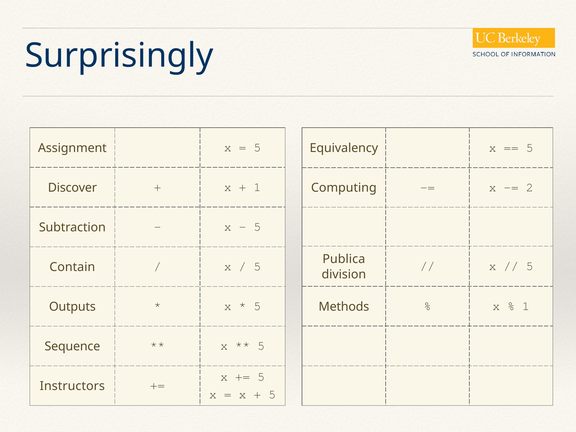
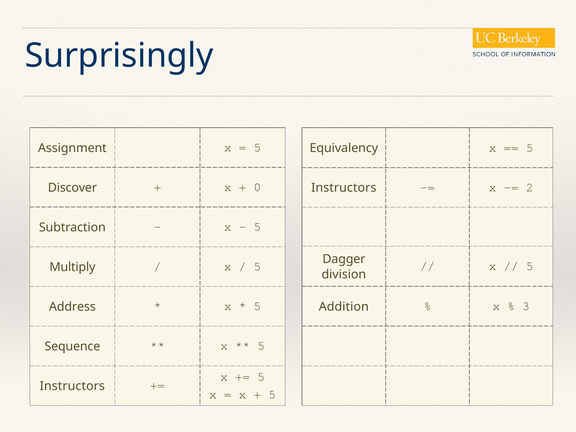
1 at (257, 187): 1 -> 0
Computing at (344, 188): Computing -> Instructors
Publica: Publica -> Dagger
Contain: Contain -> Multiply
Methods: Methods -> Addition
1 at (526, 306): 1 -> 3
Outputs: Outputs -> Address
